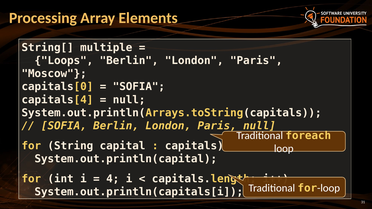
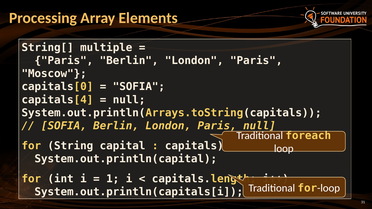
Loops at (64, 61): Loops -> Paris
4: 4 -> 1
